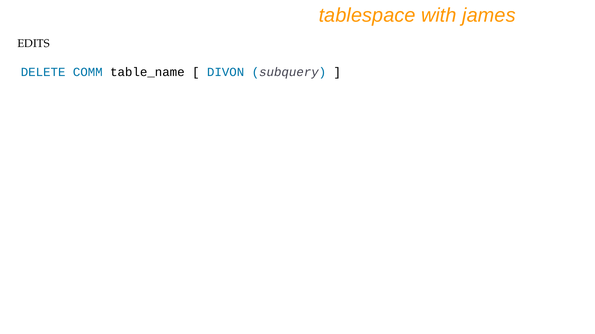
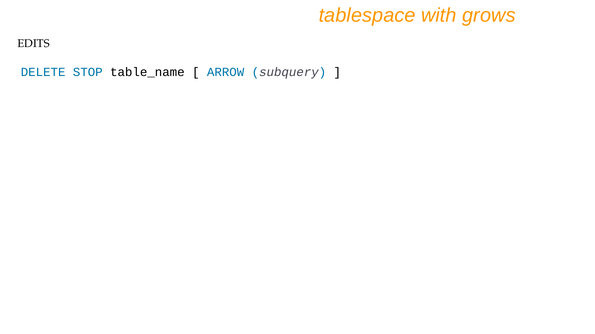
james: james -> grows
COMM: COMM -> STOP
DIVON: DIVON -> ARROW
